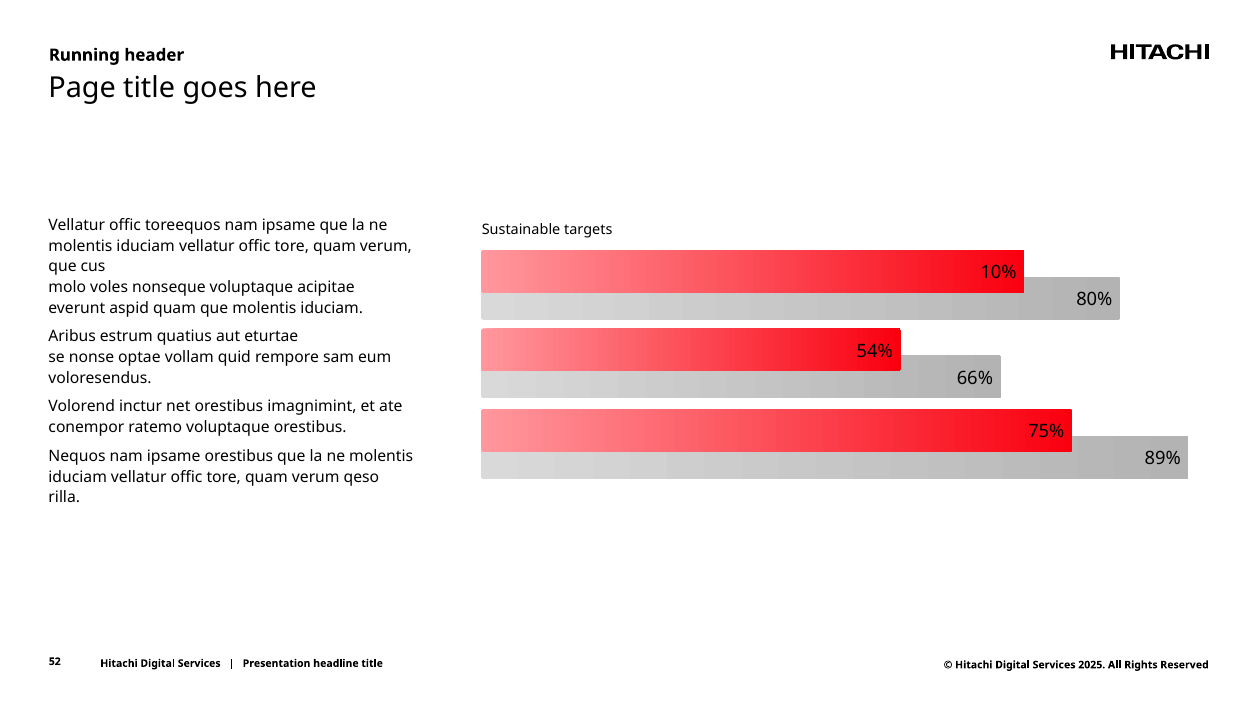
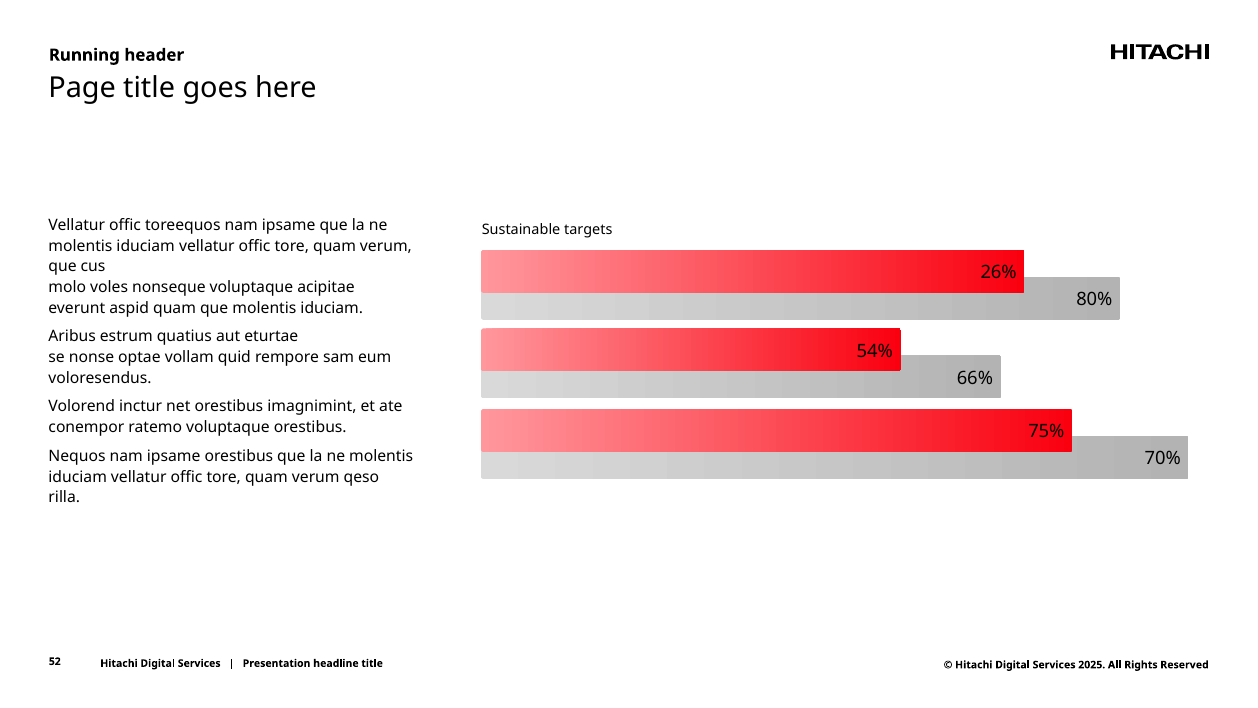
10%: 10% -> 26%
89%: 89% -> 70%
